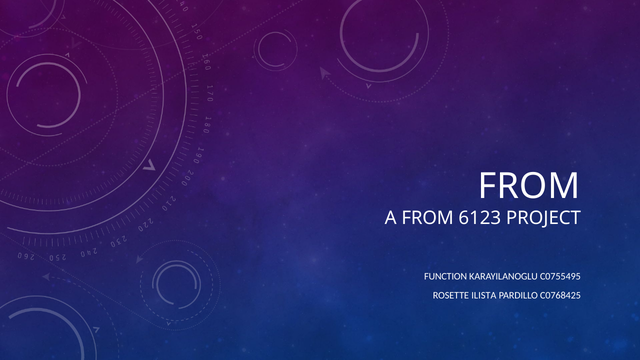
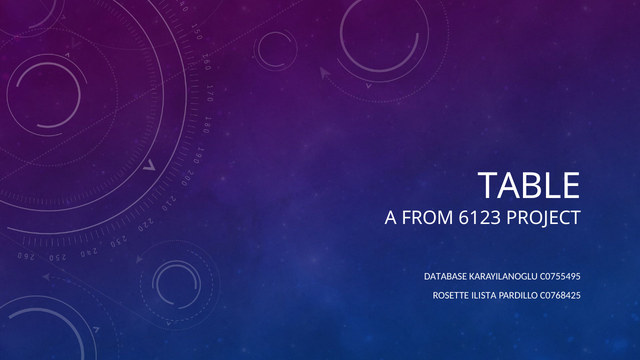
FROM at (529, 186): FROM -> TABLE
FUNCTION: FUNCTION -> DATABASE
